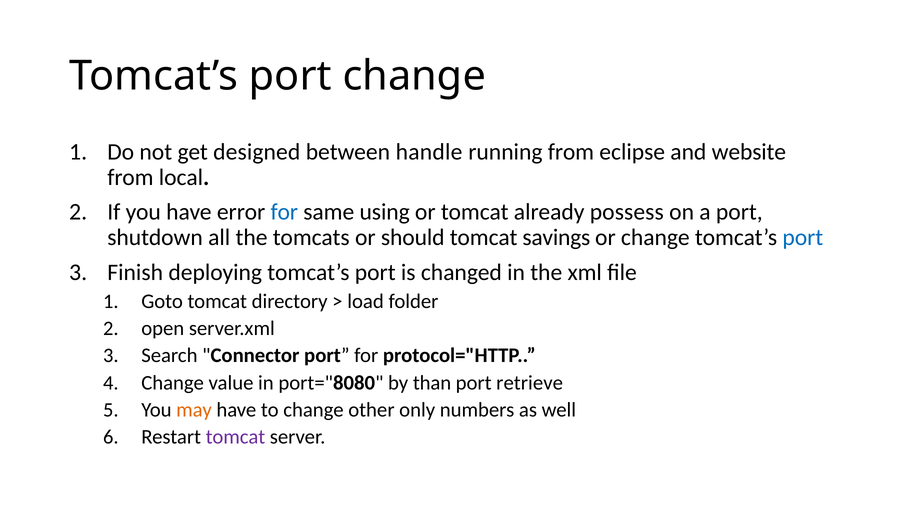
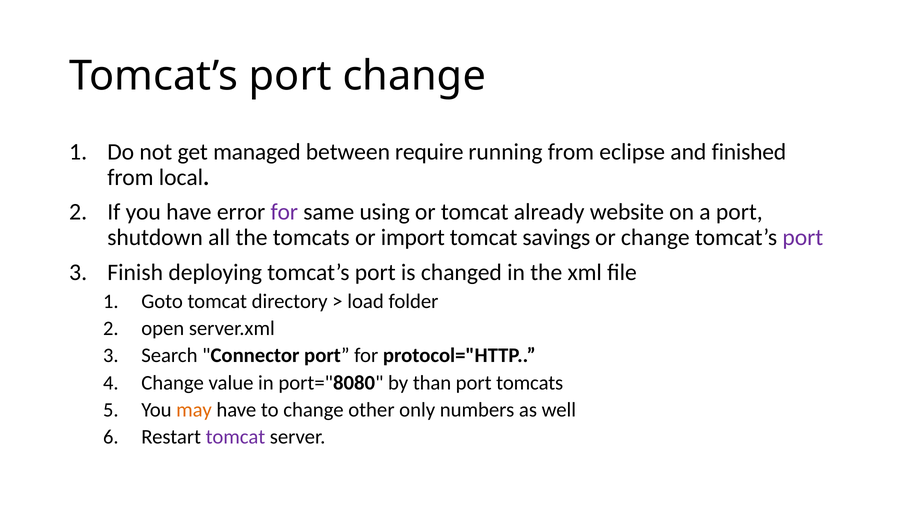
designed: designed -> managed
handle: handle -> require
website: website -> finished
for at (284, 212) colour: blue -> purple
possess: possess -> website
should: should -> import
port at (803, 238) colour: blue -> purple
port retrieve: retrieve -> tomcats
